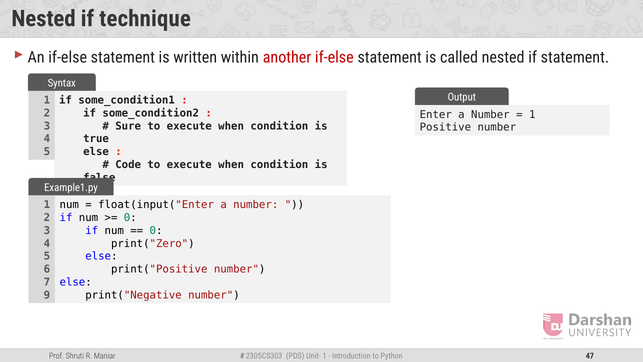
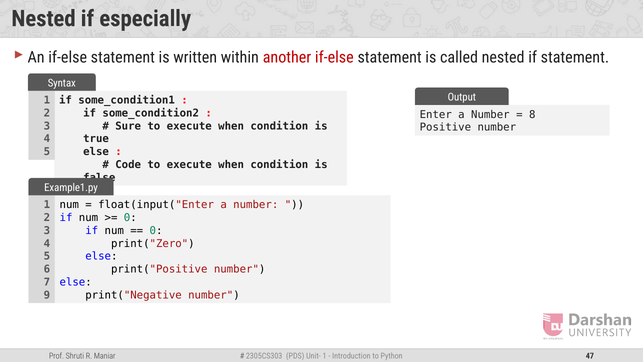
technique: technique -> especially
1 at (532, 114): 1 -> 8
